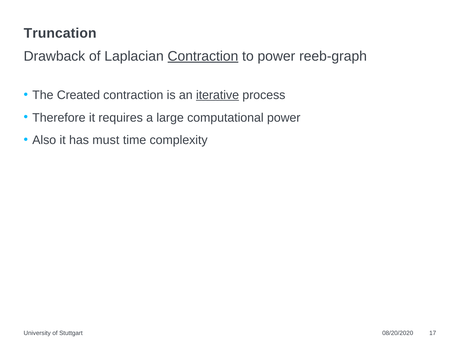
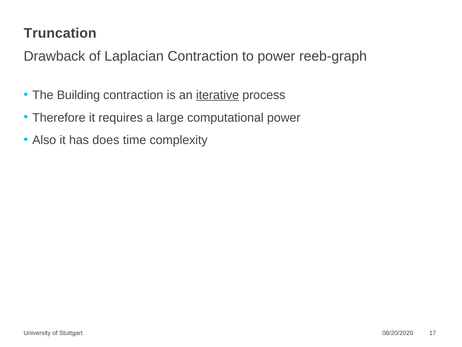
Contraction at (203, 56) underline: present -> none
Created: Created -> Building
must: must -> does
